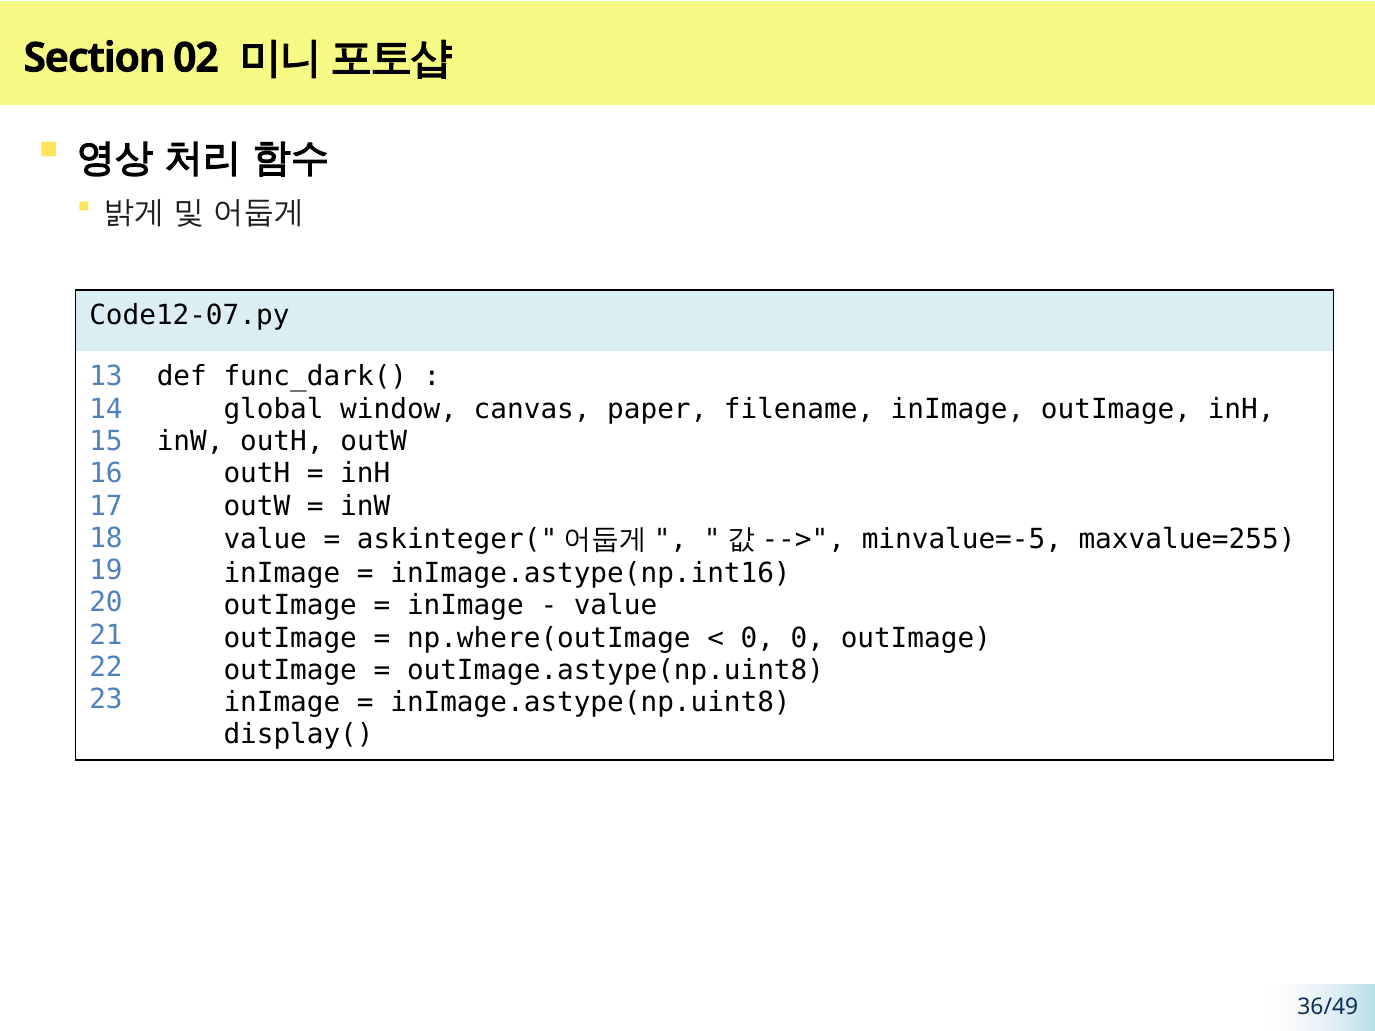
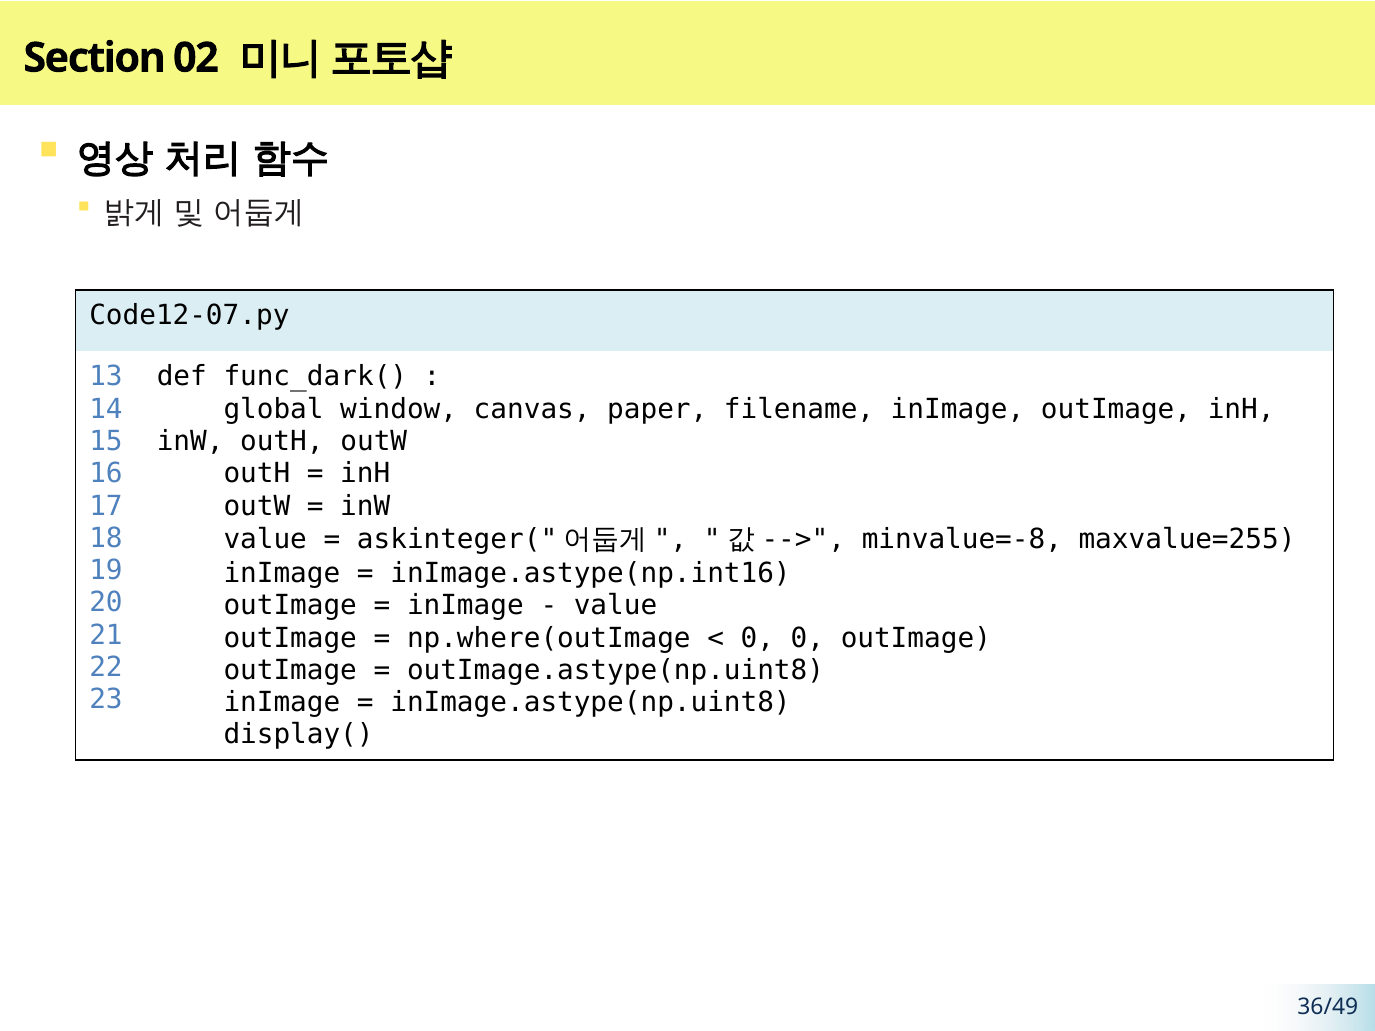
minvalue=-5: minvalue=-5 -> minvalue=-8
